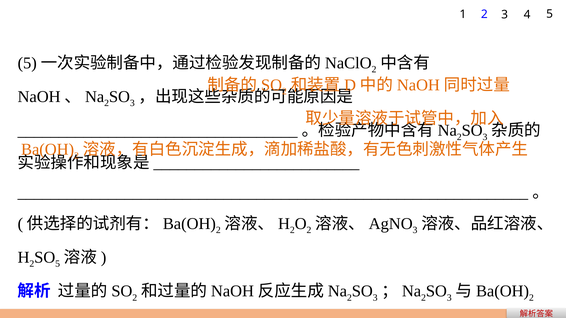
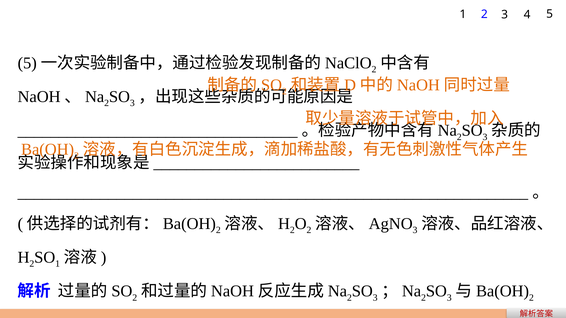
5 at (58, 264): 5 -> 1
